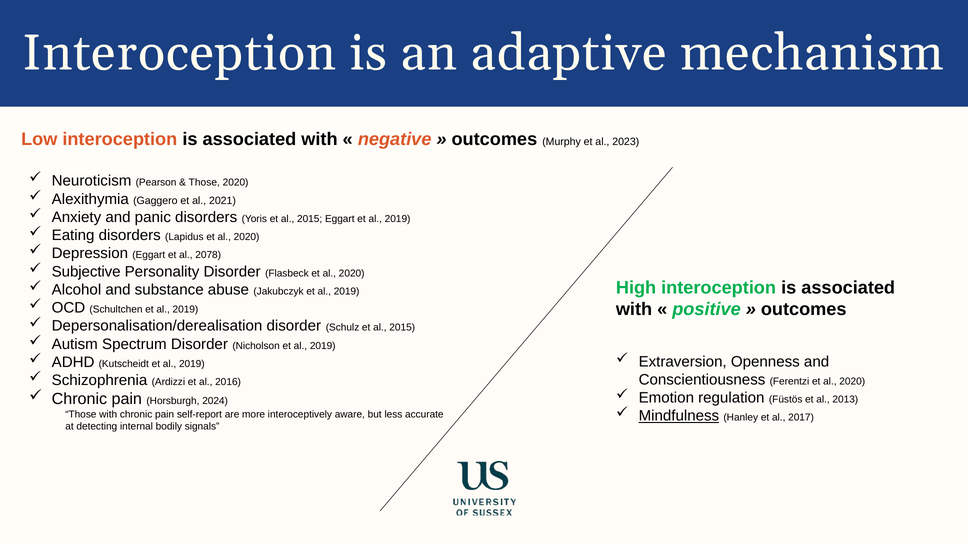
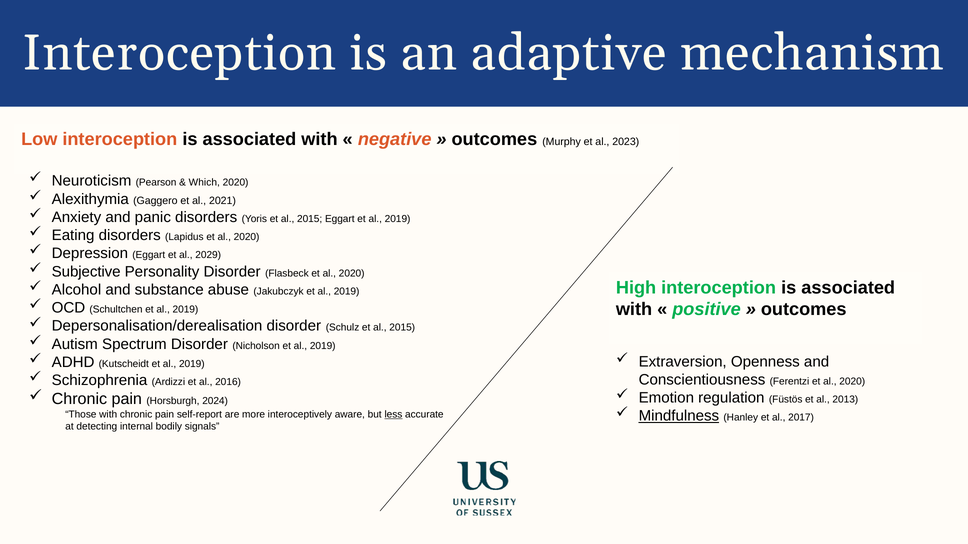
Those at (204, 183): Those -> Which
2078: 2078 -> 2029
less underline: none -> present
